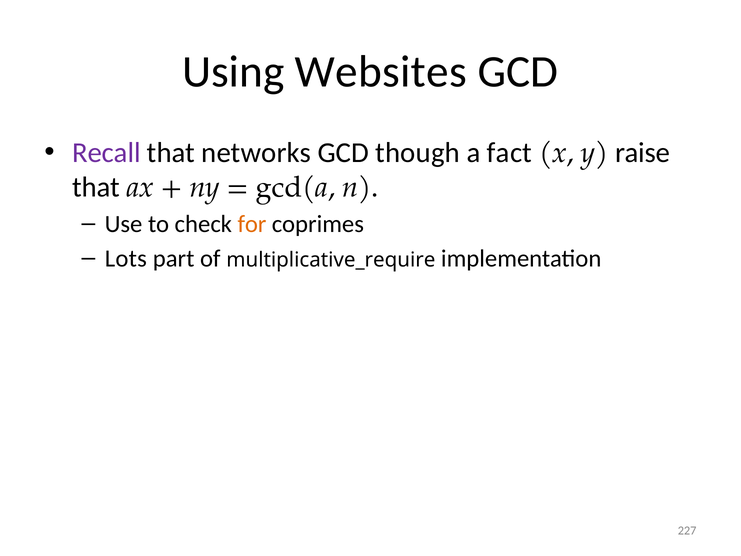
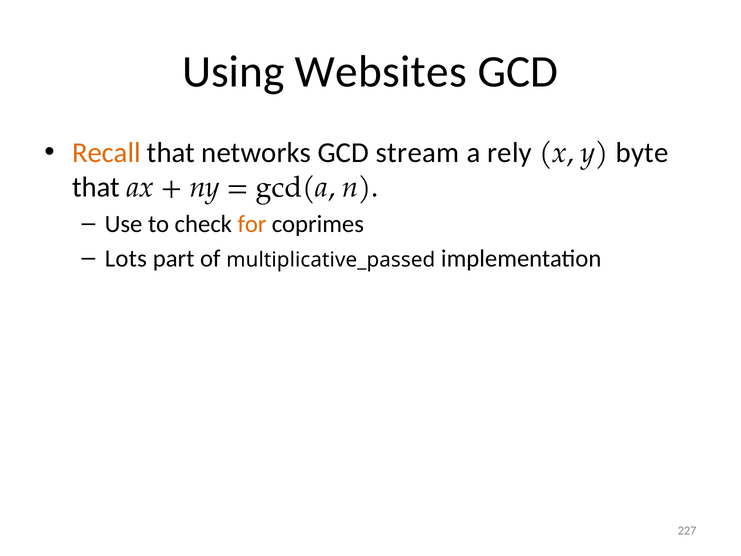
Recall colour: purple -> orange
though: though -> stream
fact: fact -> rely
raise: raise -> byte
multiplicative_require: multiplicative_require -> multiplicative_passed
